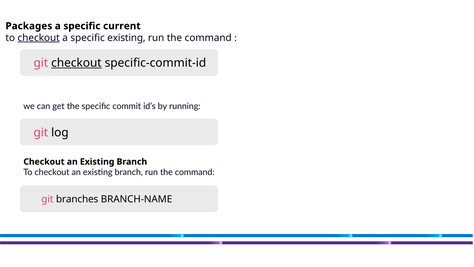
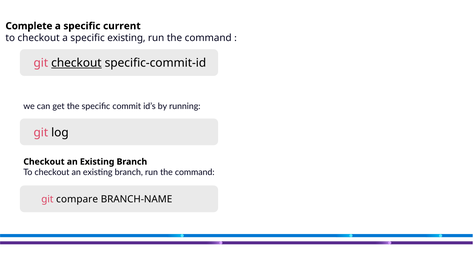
Packages: Packages -> Complete
checkout at (39, 38) underline: present -> none
branches: branches -> compare
